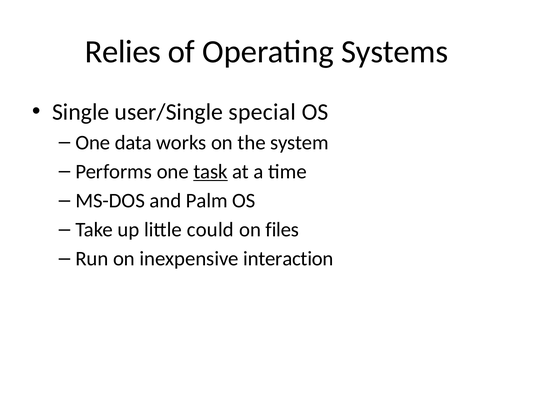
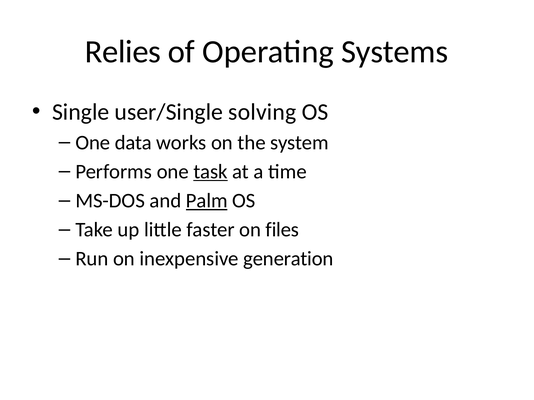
special: special -> solving
Palm underline: none -> present
could: could -> faster
interaction: interaction -> generation
